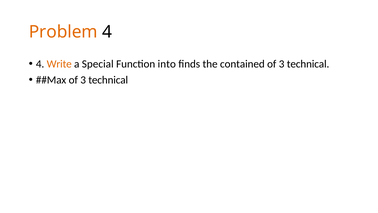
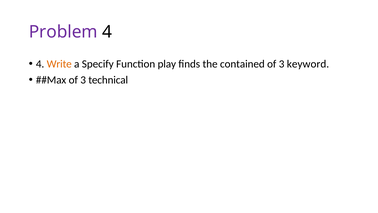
Problem colour: orange -> purple
Special: Special -> Specify
into: into -> play
technical at (308, 64): technical -> keyword
